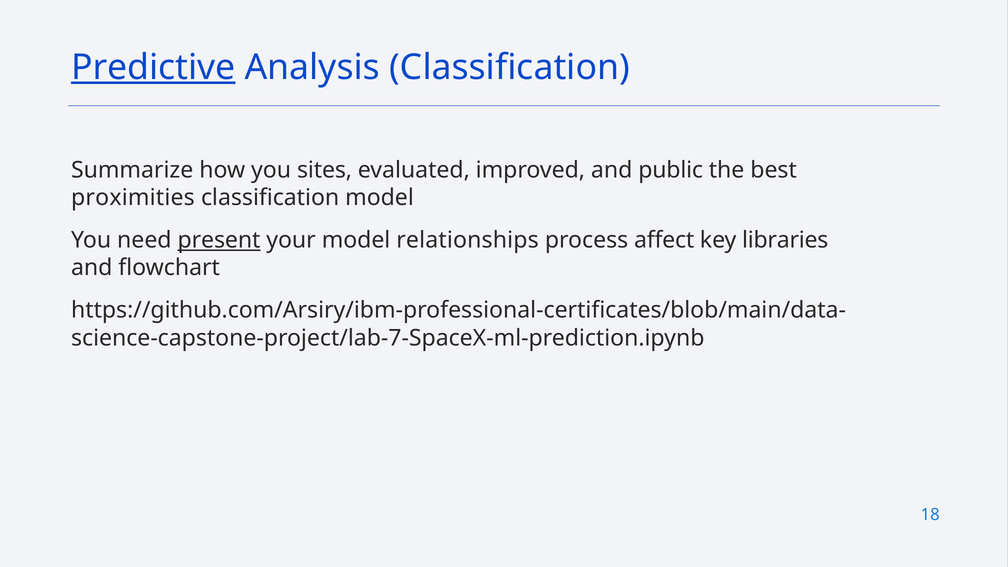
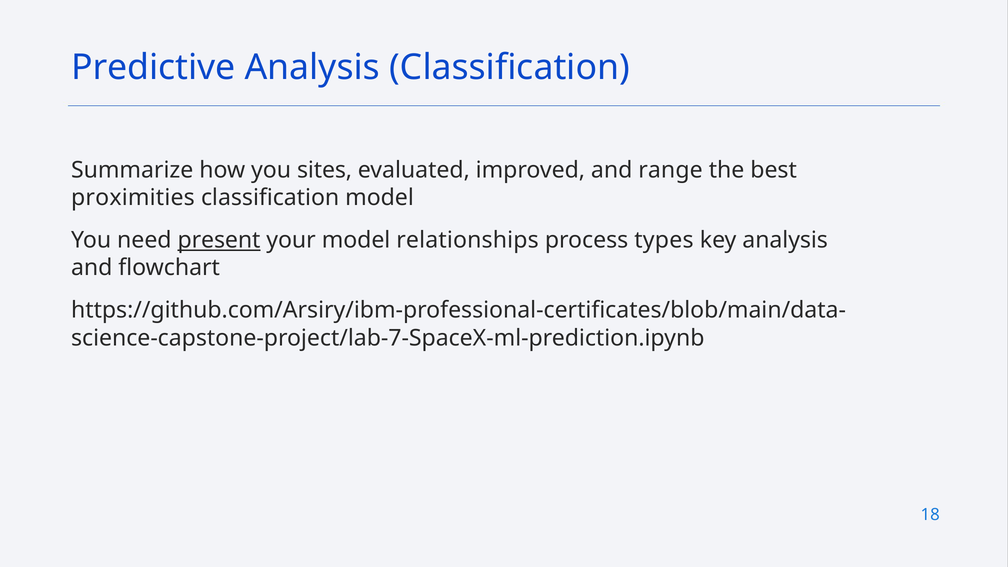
Predictive underline: present -> none
public: public -> range
affect: affect -> types
key libraries: libraries -> analysis
